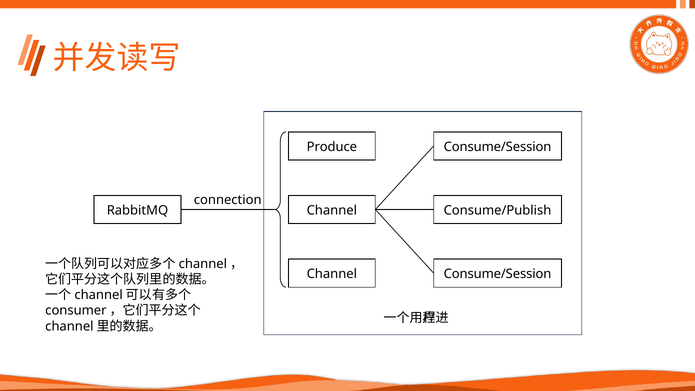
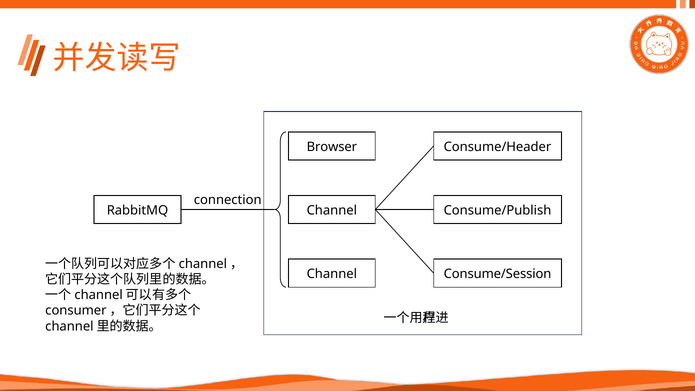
Produce: Produce -> Browser
Consume/Session at (498, 147): Consume/Session -> Consume/Header
